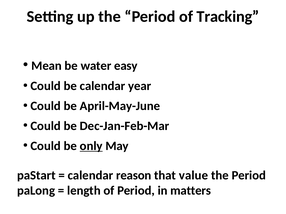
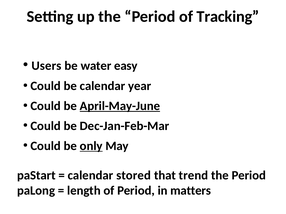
Mean: Mean -> Users
April-May-June underline: none -> present
reason: reason -> stored
value: value -> trend
